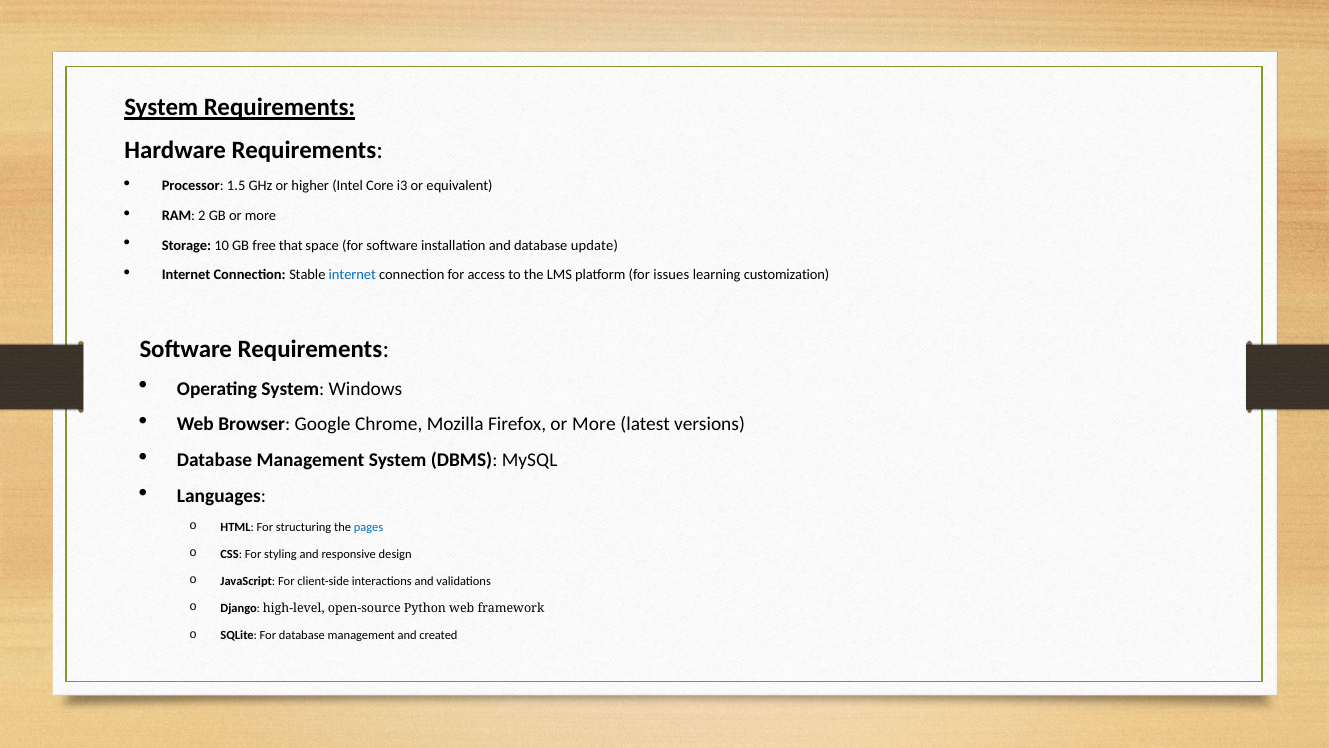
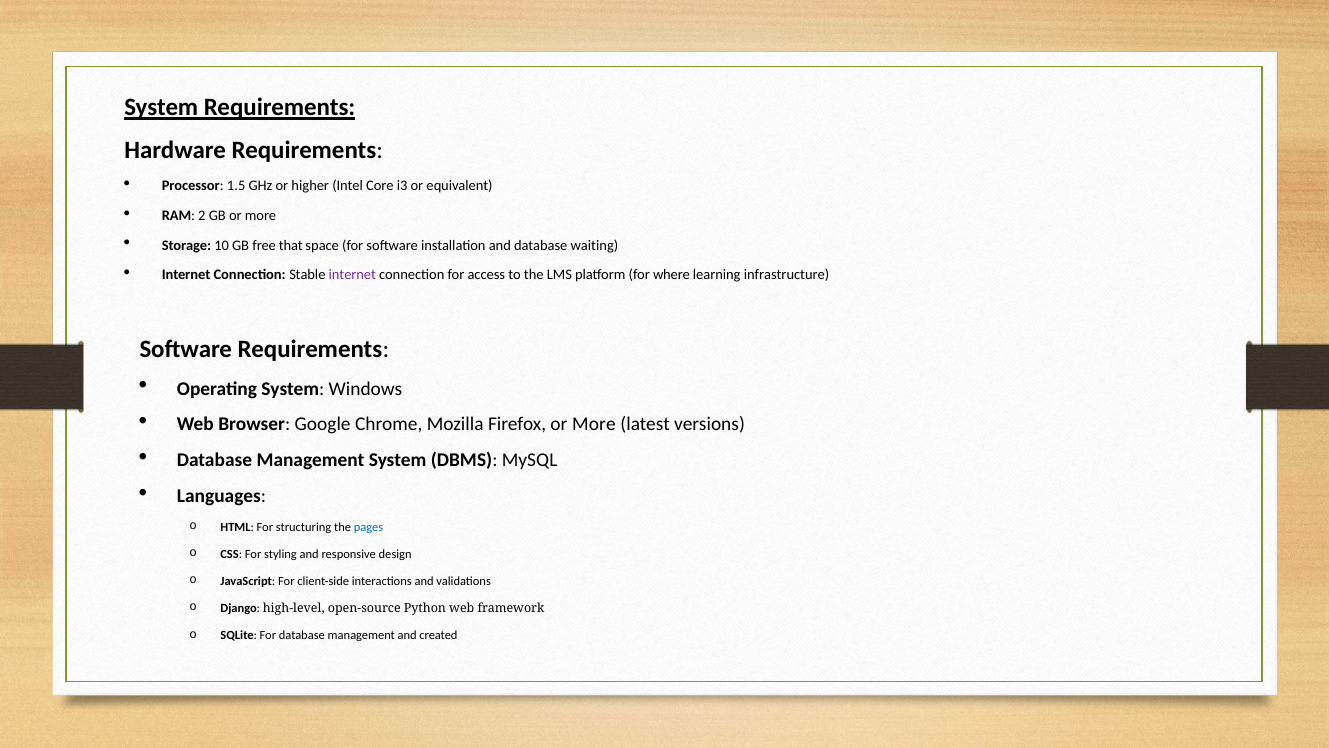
update: update -> waiting
internet at (352, 275) colour: blue -> purple
issues: issues -> where
customization: customization -> infrastructure
